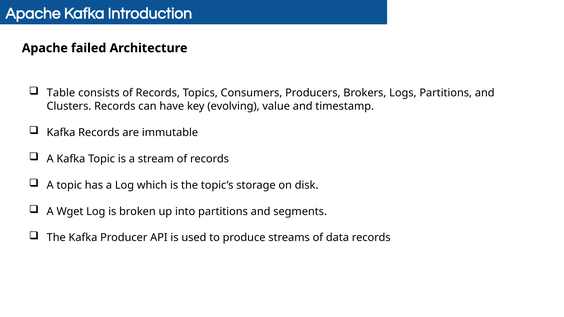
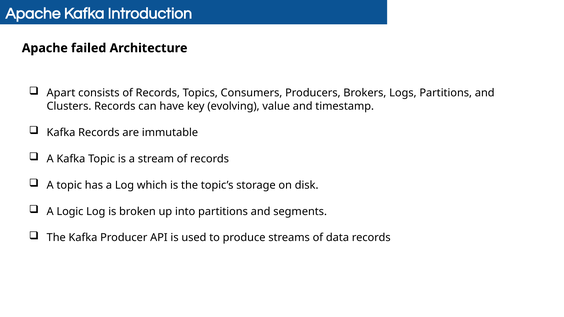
Table: Table -> Apart
Wget: Wget -> Logic
